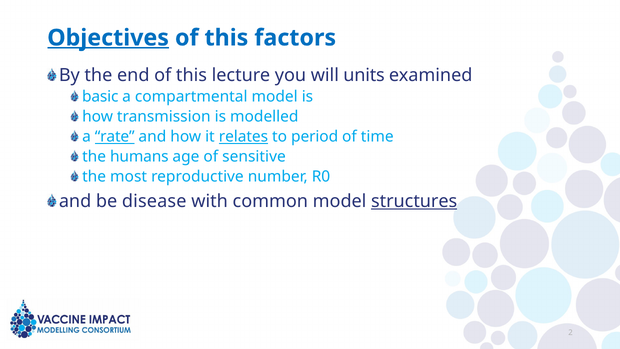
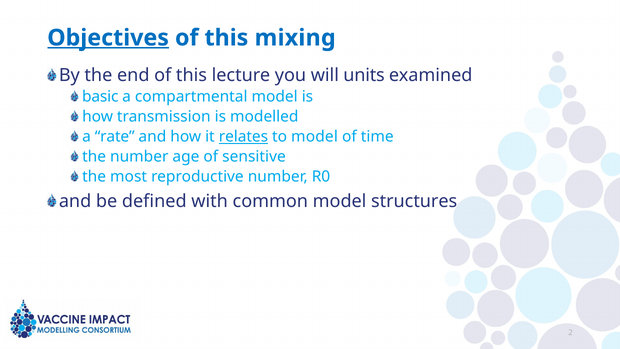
factors: factors -> mixing
rate underline: present -> none
to period: period -> model
the humans: humans -> number
disease: disease -> defined
structures underline: present -> none
